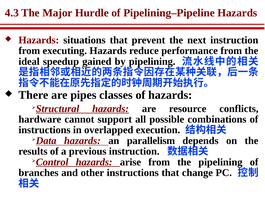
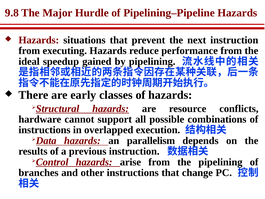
4.3: 4.3 -> 9.8
pipes: pipes -> early
